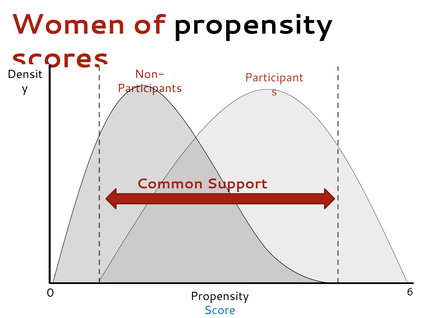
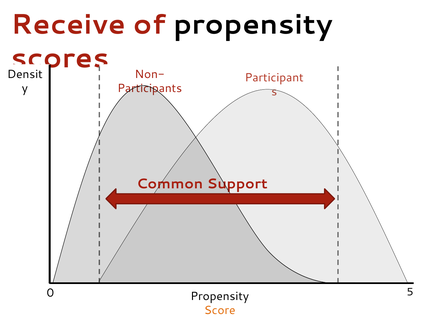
Women: Women -> Receive
6: 6 -> 5
Score colour: blue -> orange
